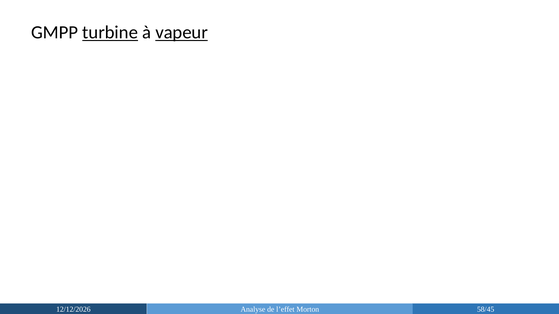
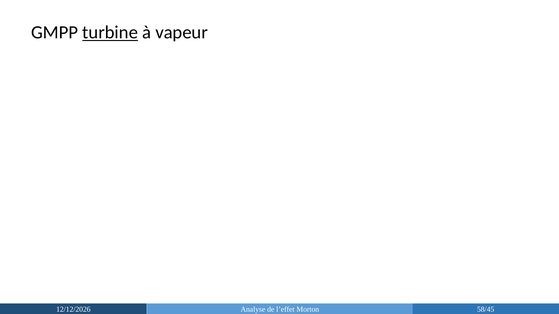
vapeur underline: present -> none
